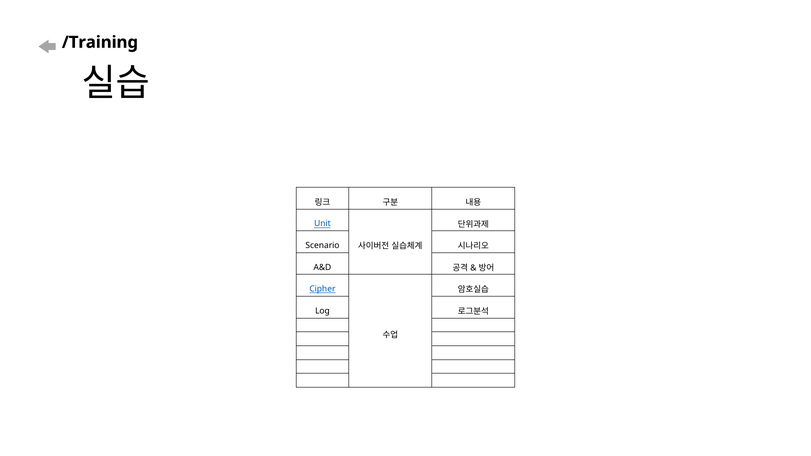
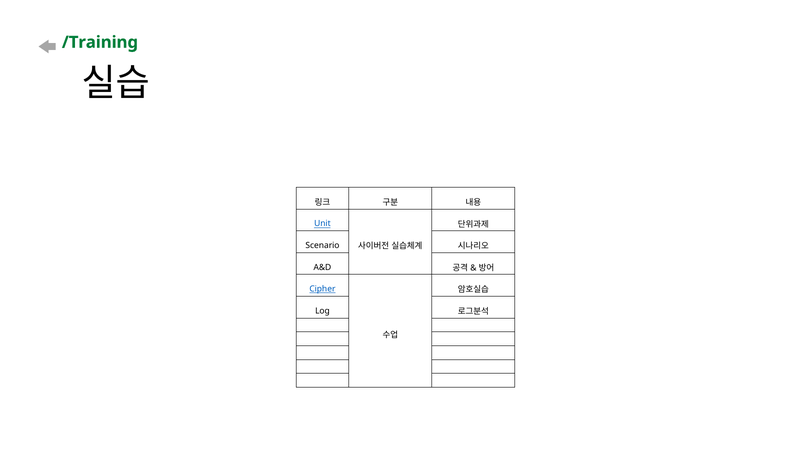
/Training colour: black -> green
